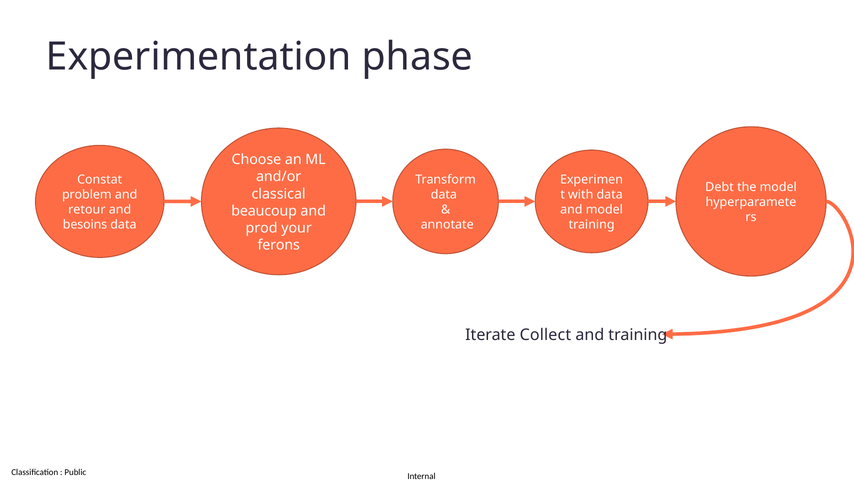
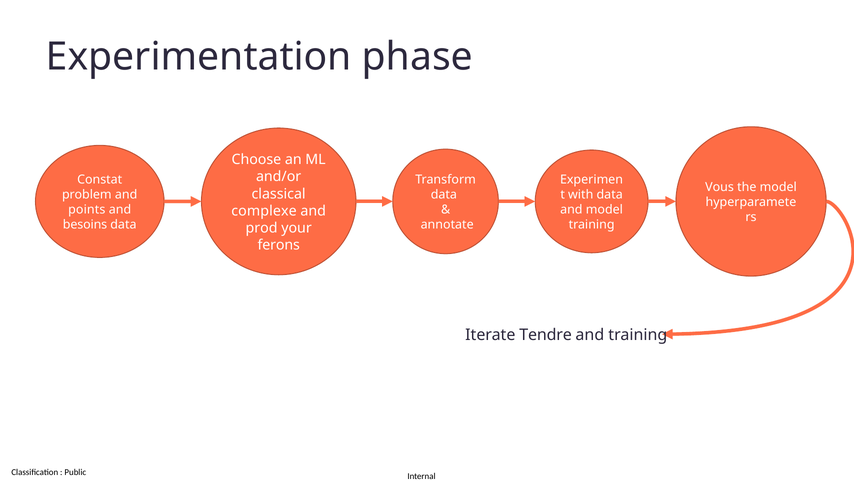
Debt: Debt -> Vous
retour: retour -> points
beaucoup: beaucoup -> complexe
Collect: Collect -> Tendre
